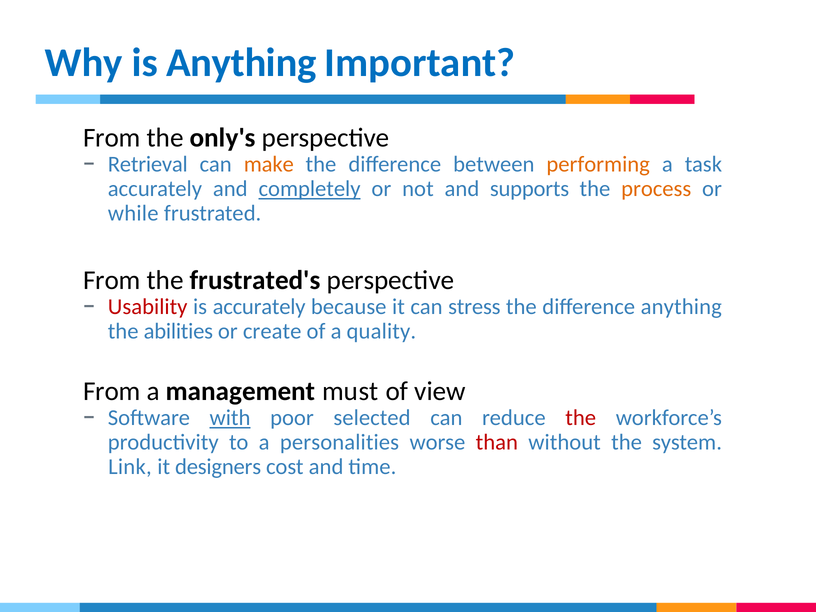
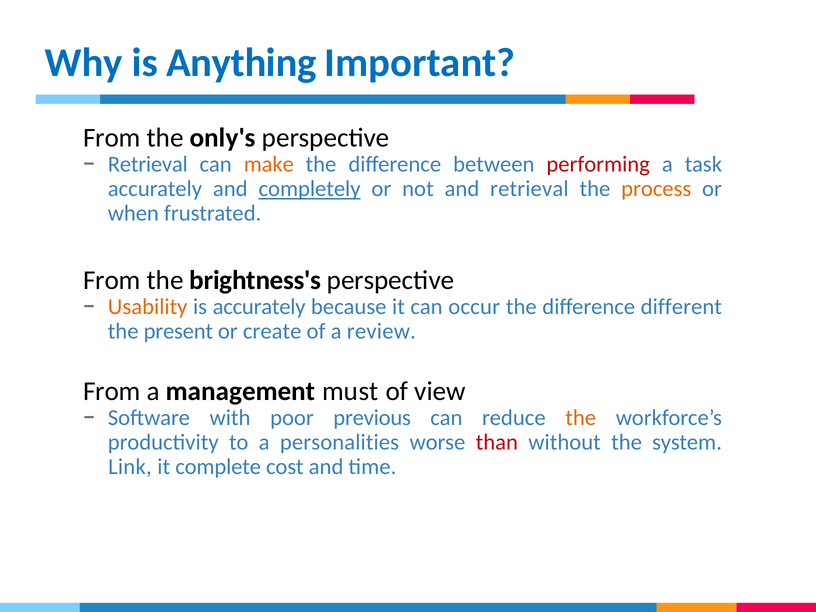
performing colour: orange -> red
and supports: supports -> retrieval
while: while -> when
frustrated's: frustrated's -> brightness's
Usability colour: red -> orange
stress: stress -> occur
difference anything: anything -> different
abilities: abilities -> present
quality: quality -> review
with underline: present -> none
selected: selected -> previous
the at (581, 418) colour: red -> orange
designers: designers -> complete
